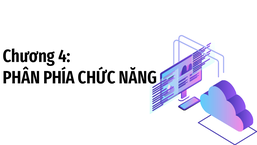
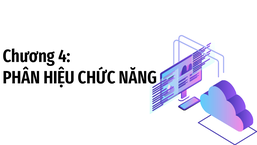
PHÍA: PHÍA -> HIỆU
